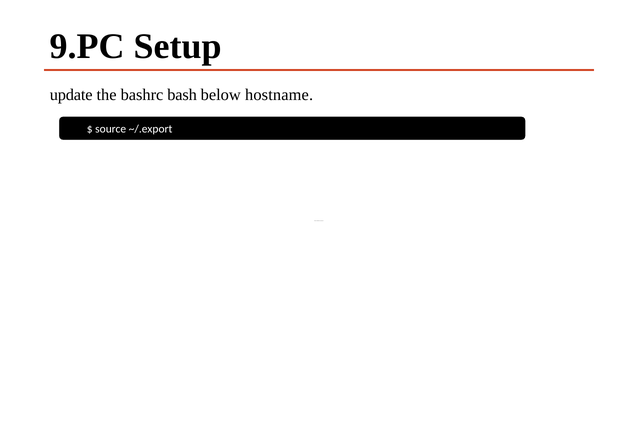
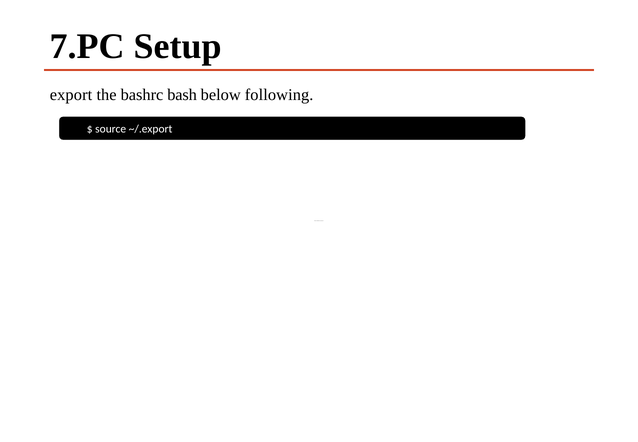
9.PC: 9.PC -> 7.PC
update: update -> export
hostname: hostname -> following
